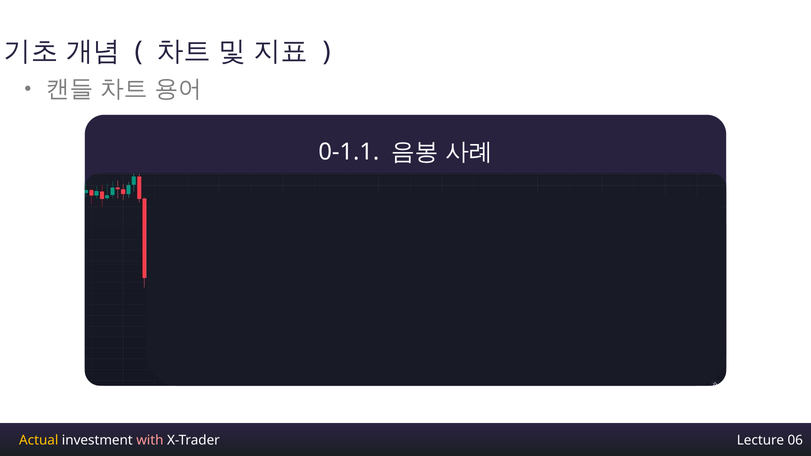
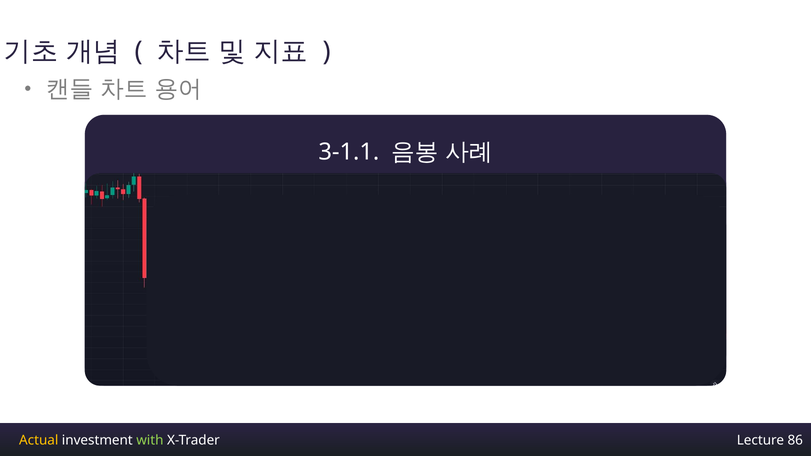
0-1.1: 0-1.1 -> 3-1.1
with colour: pink -> light green
06: 06 -> 86
